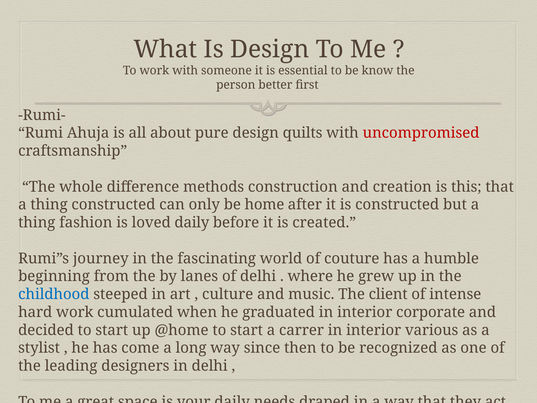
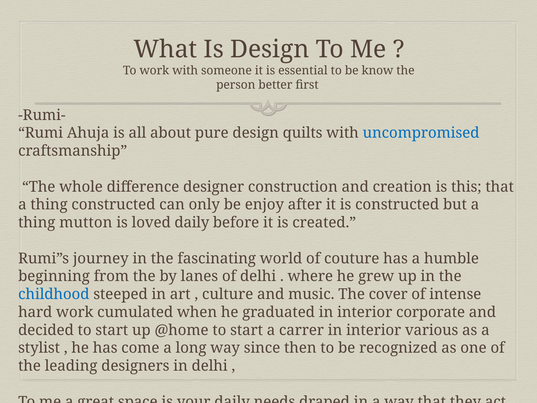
uncompromised colour: red -> blue
methods: methods -> designer
home: home -> enjoy
fashion: fashion -> mutton
client: client -> cover
